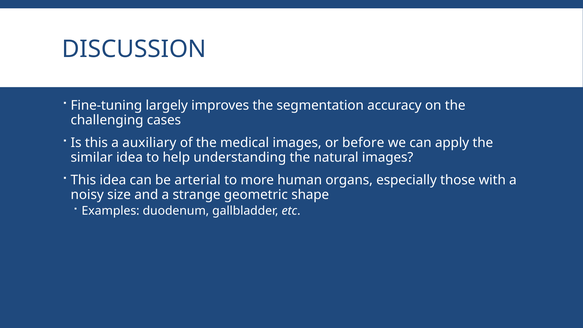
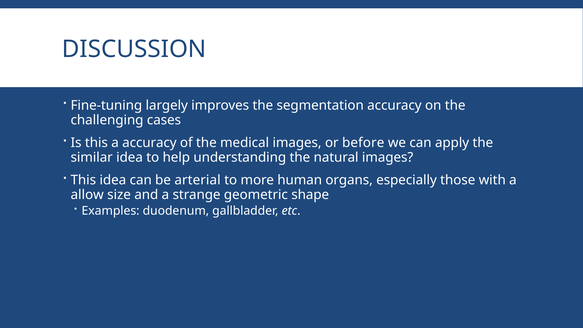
a auxiliary: auxiliary -> accuracy
noisy: noisy -> allow
